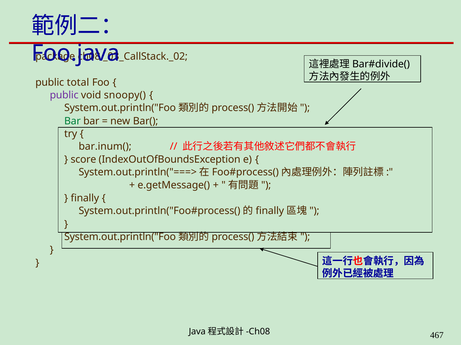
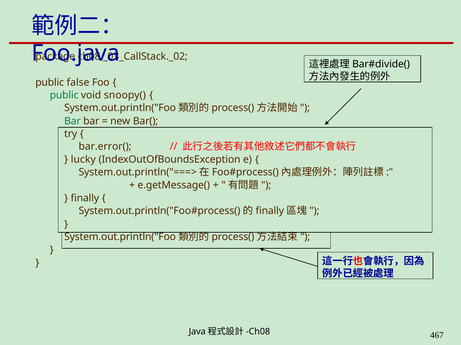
total: total -> false
public at (64, 95) colour: purple -> green
bar.inum(: bar.inum( -> bar.error(
score: score -> lucky
